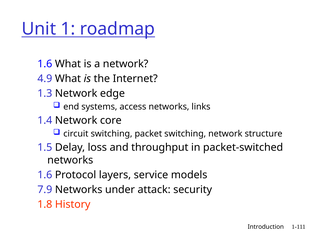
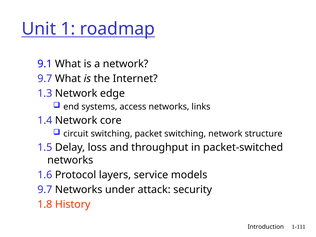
1.6 at (45, 64): 1.6 -> 9.1
4.9 at (45, 79): 4.9 -> 9.7
7.9 at (45, 190): 7.9 -> 9.7
